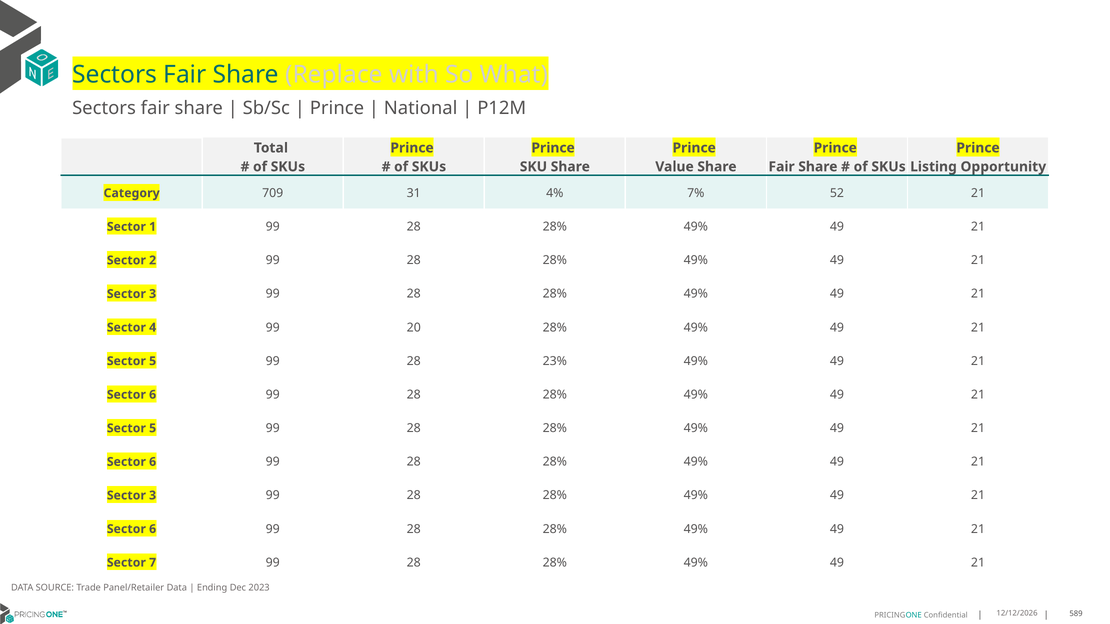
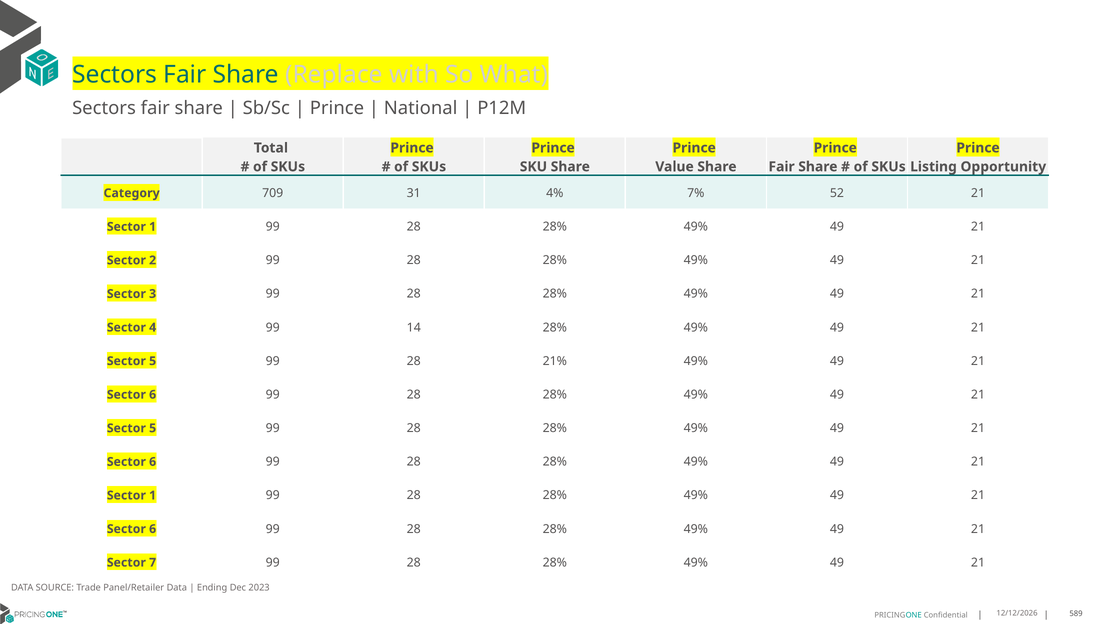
20: 20 -> 14
23%: 23% -> 21%
3 at (153, 496): 3 -> 1
